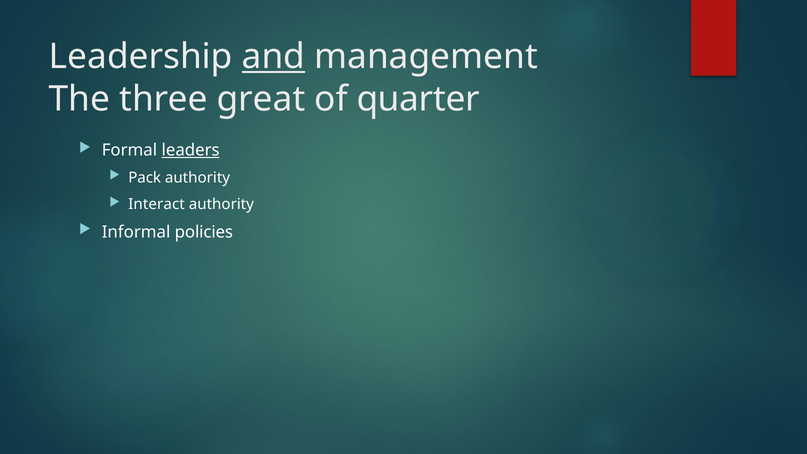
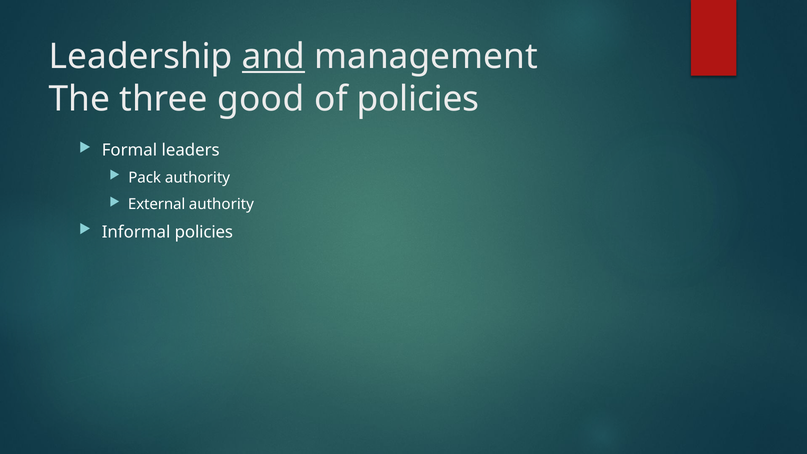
great: great -> good
of quarter: quarter -> policies
leaders underline: present -> none
Interact: Interact -> External
